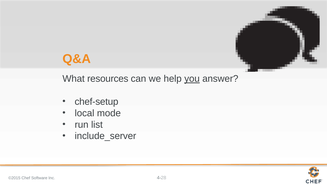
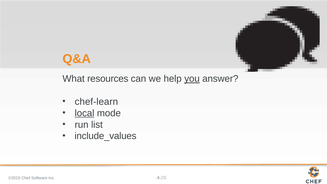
chef-setup: chef-setup -> chef-learn
local underline: none -> present
include_server: include_server -> include_values
